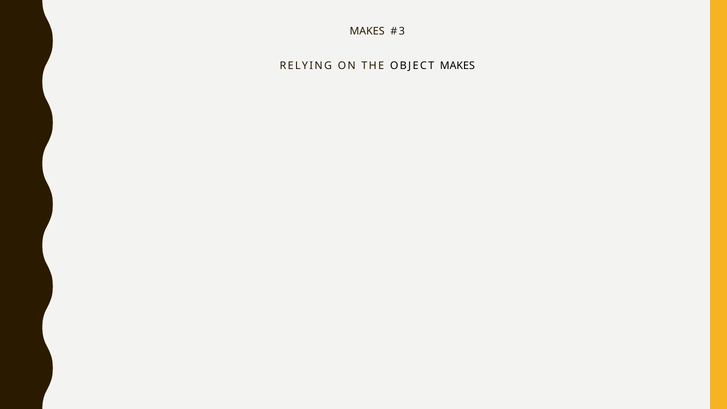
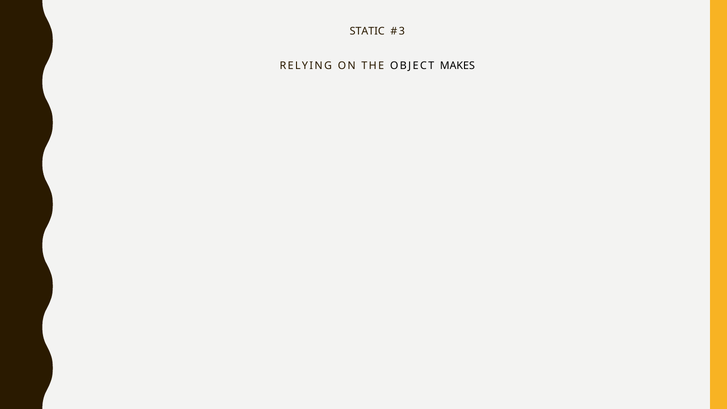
MAKES at (367, 31): MAKES -> STATIC
